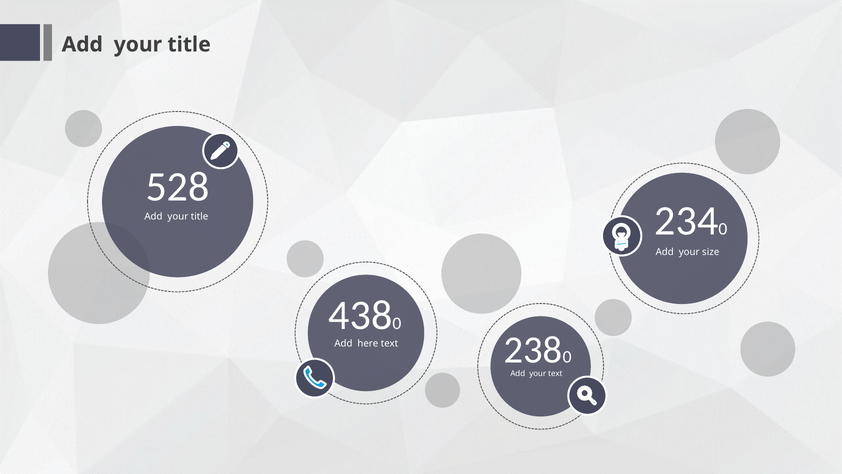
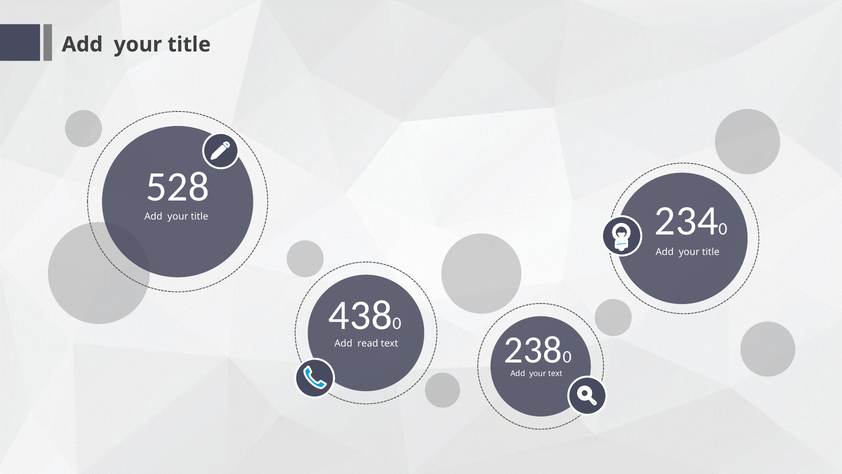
size at (711, 252): size -> title
here: here -> read
